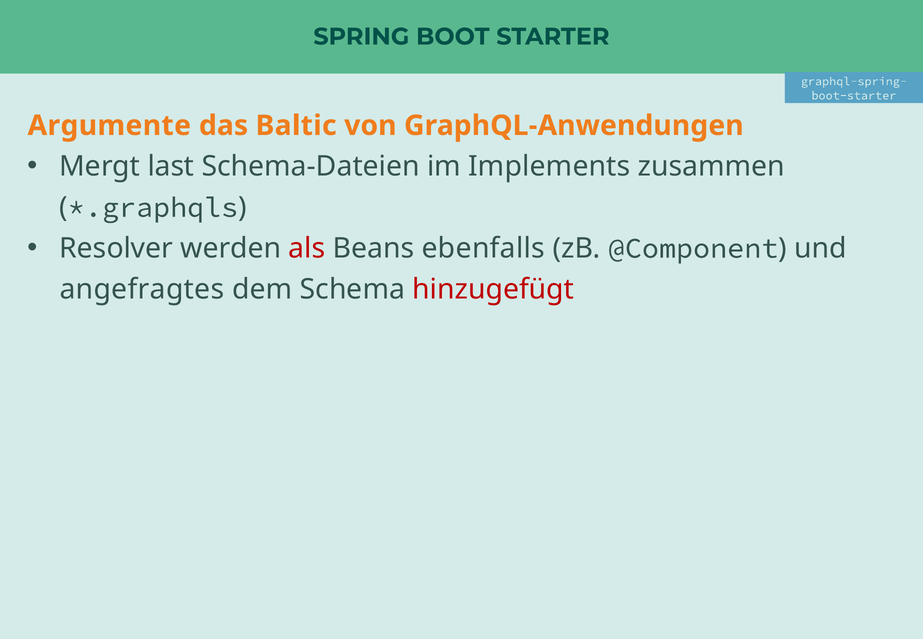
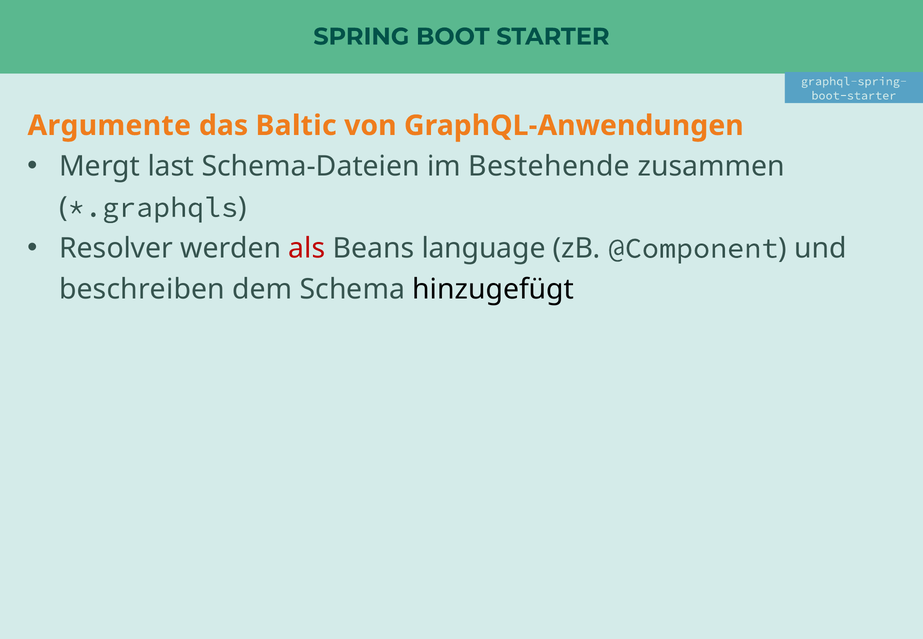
Implements: Implements -> Bestehende
ebenfalls: ebenfalls -> language
angefragtes: angefragtes -> beschreiben
hinzugefügt colour: red -> black
